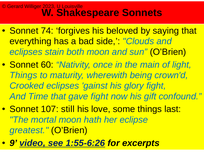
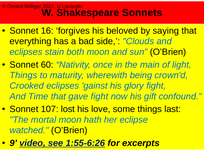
74: 74 -> 16
still: still -> lost
greatest: greatest -> watched
